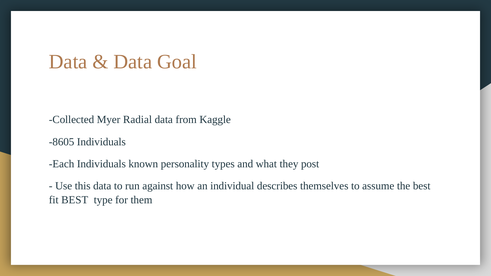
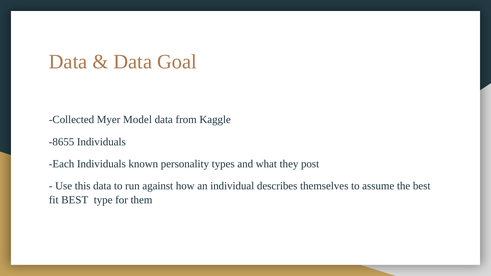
Radial: Radial -> Model
-8605: -8605 -> -8655
